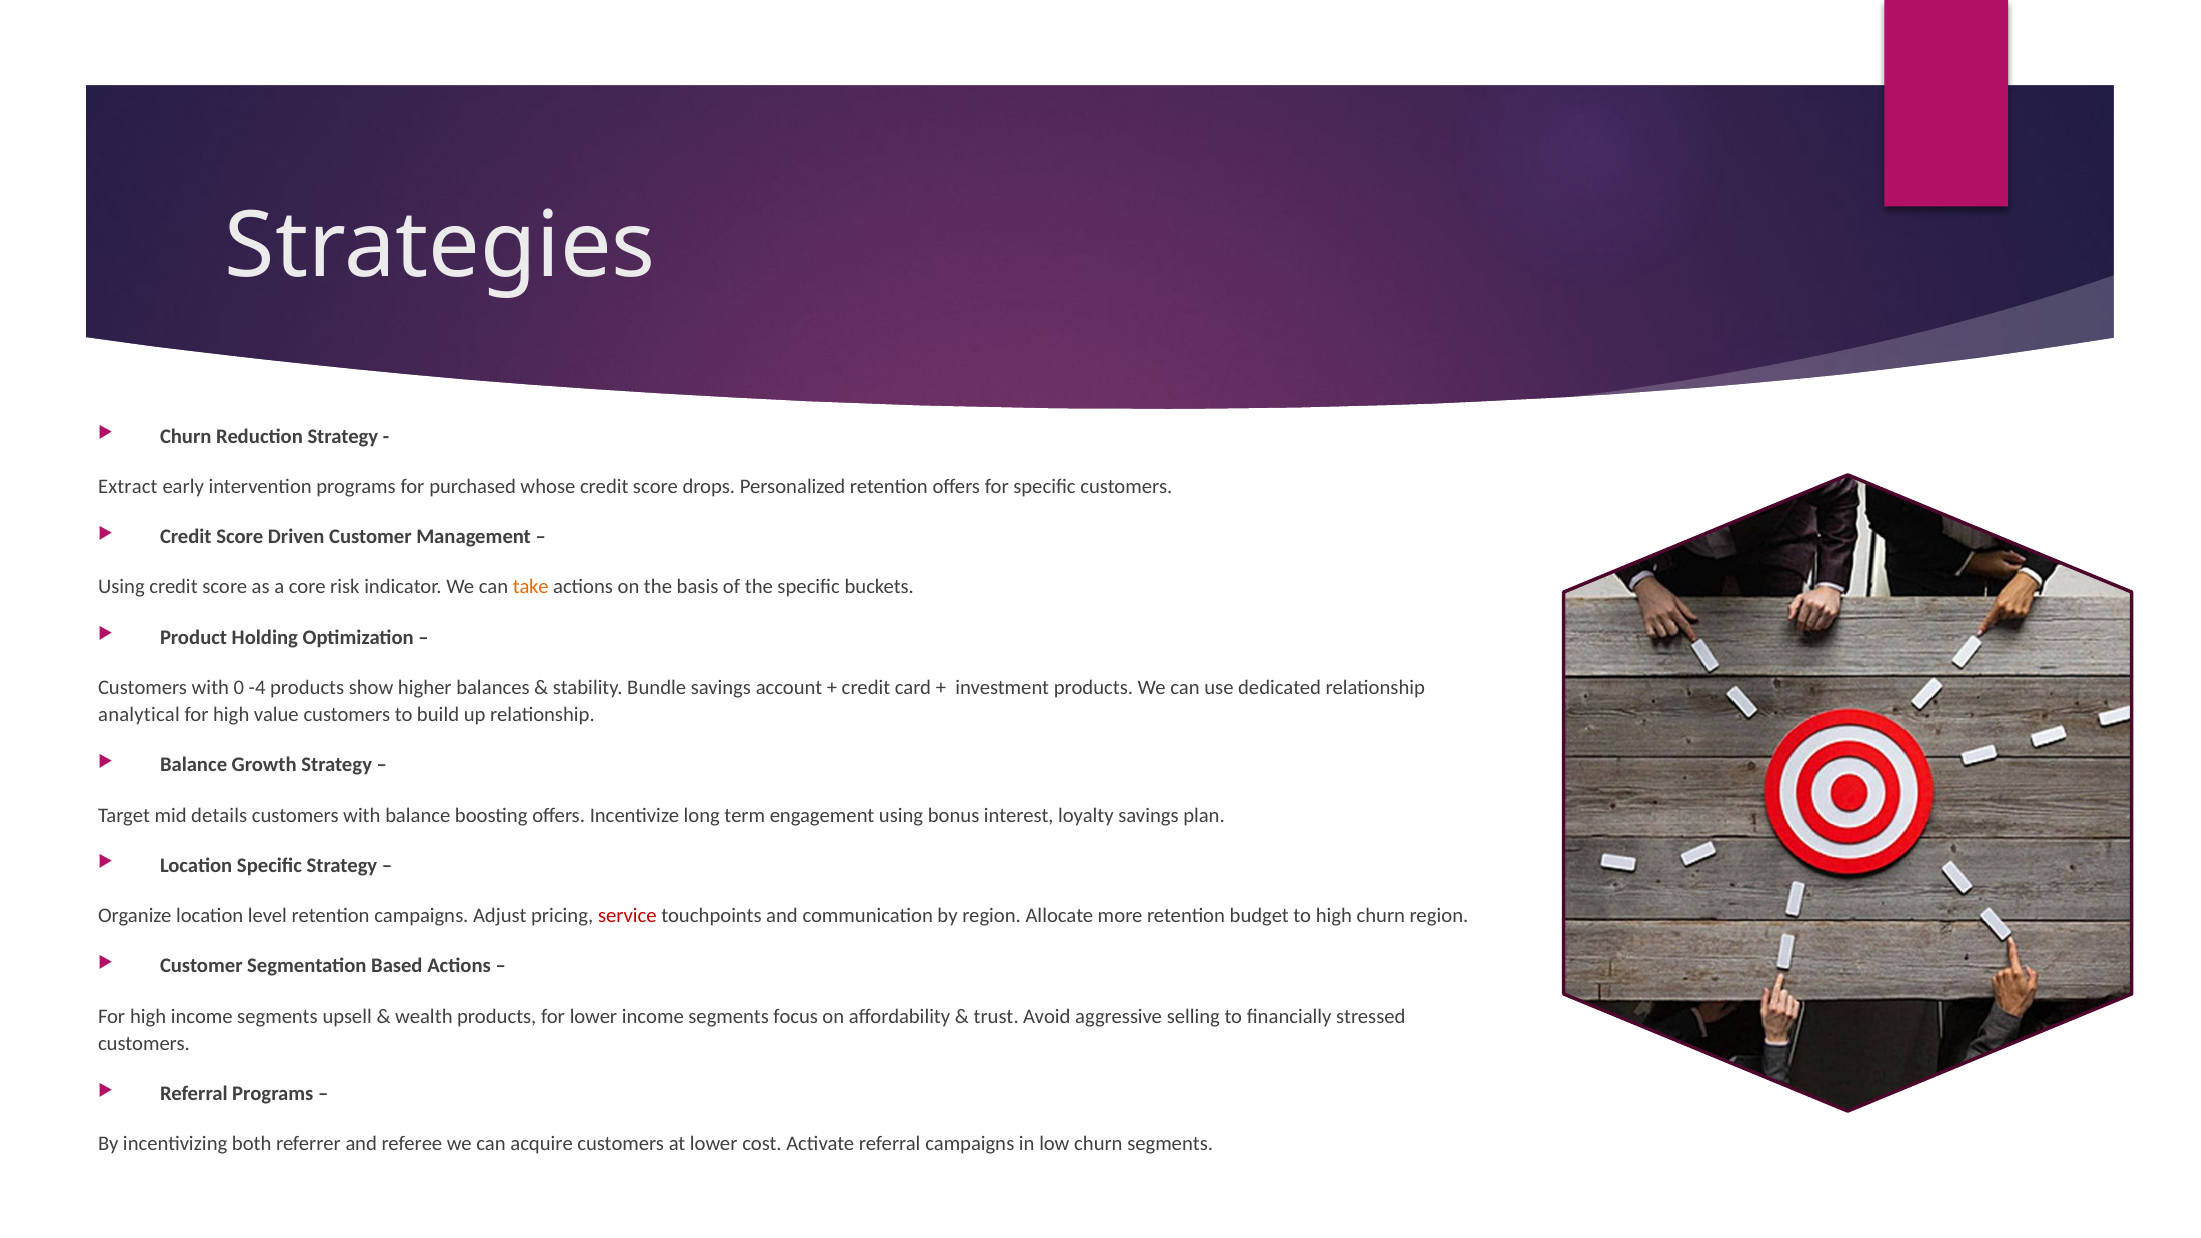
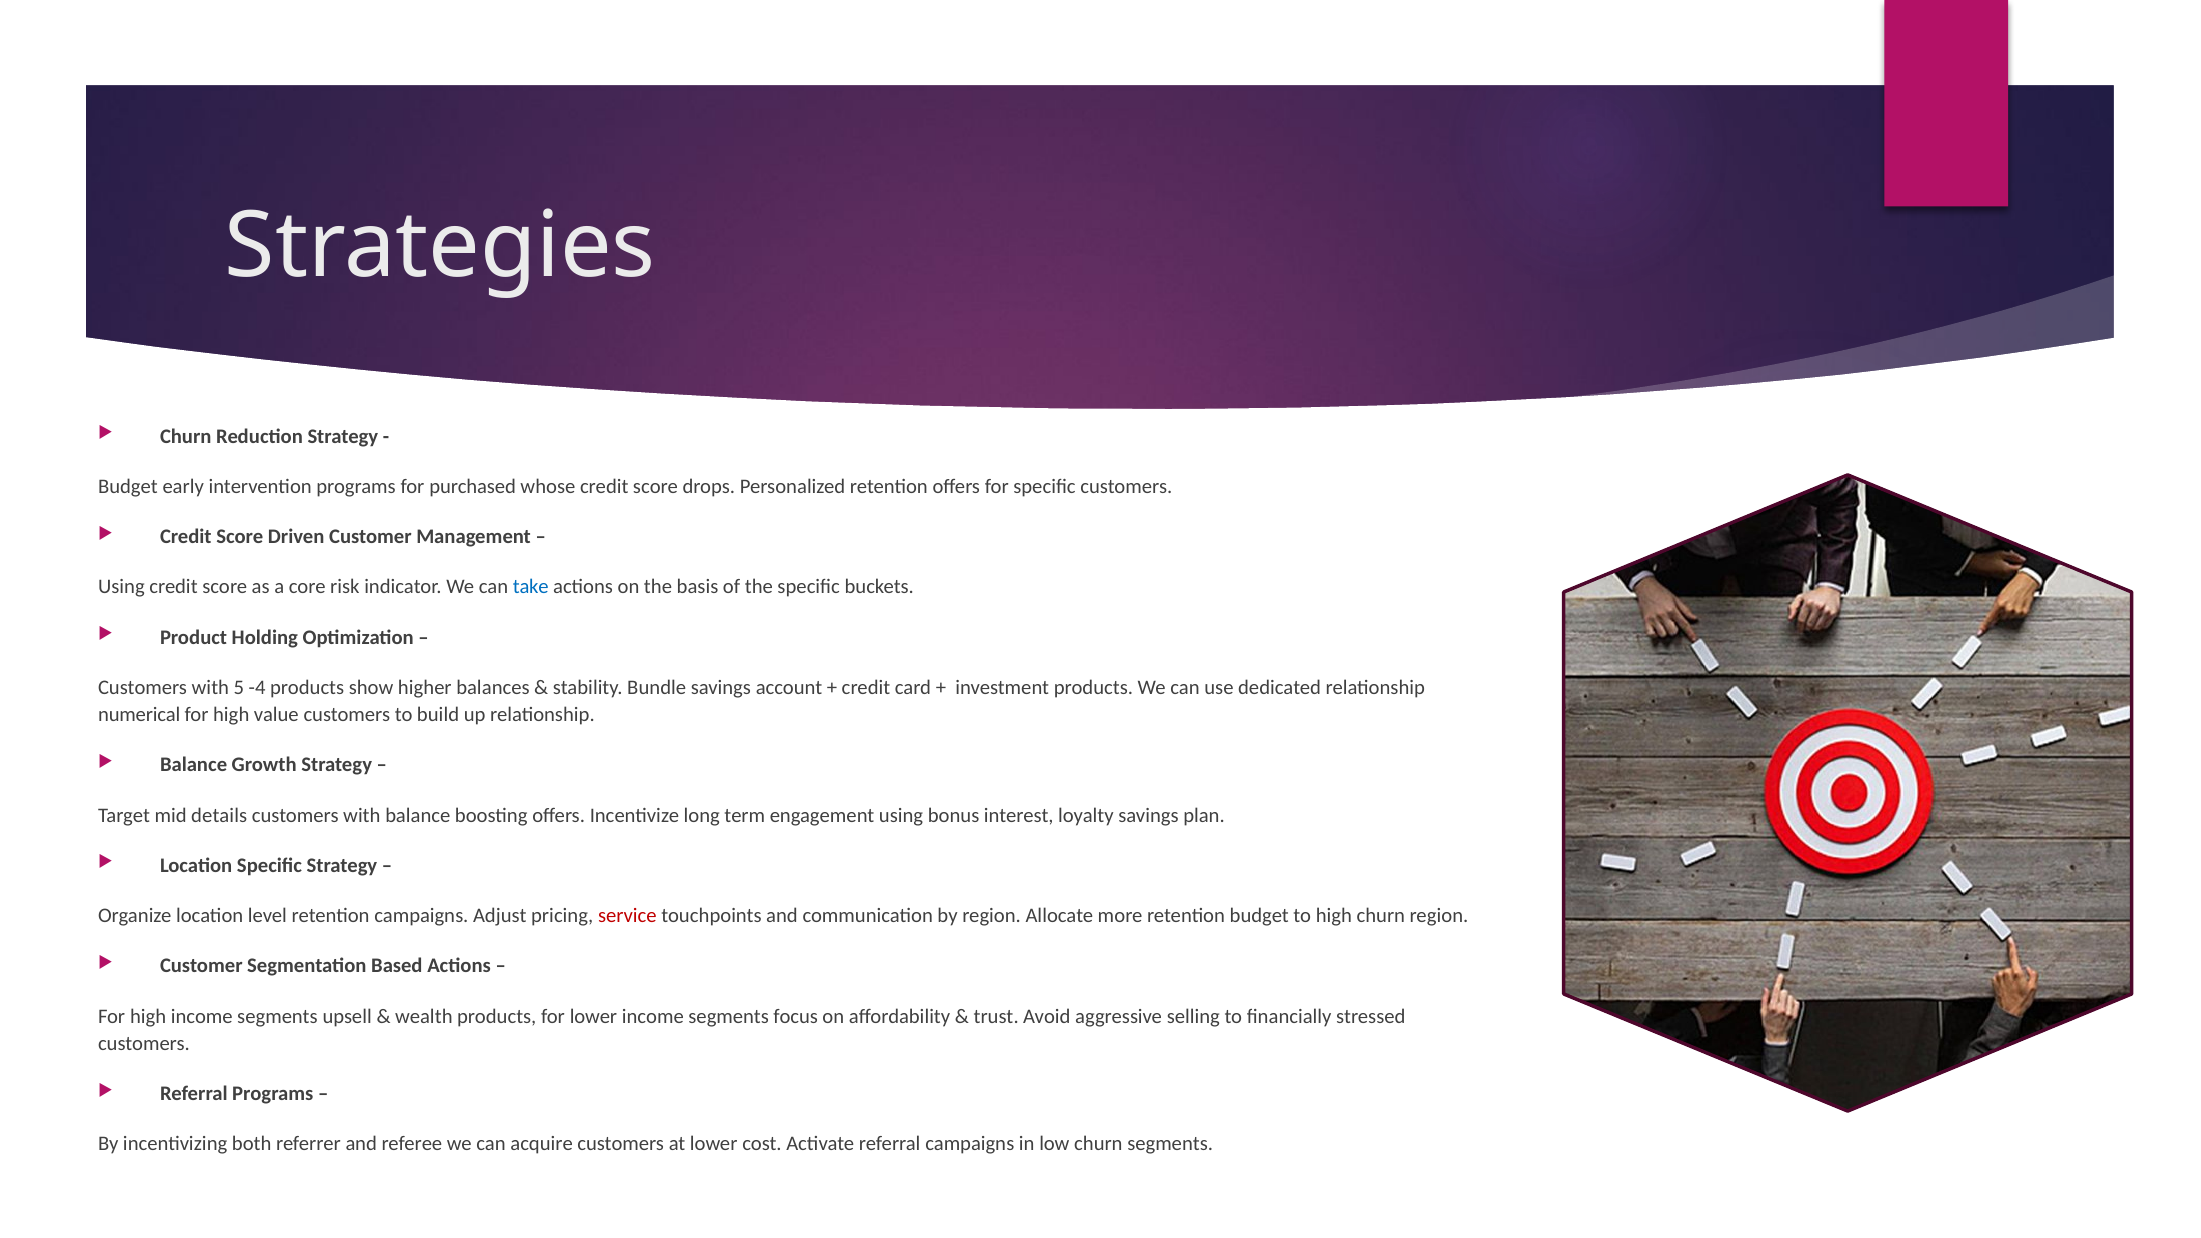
Extract at (128, 487): Extract -> Budget
take colour: orange -> blue
0: 0 -> 5
analytical: analytical -> numerical
